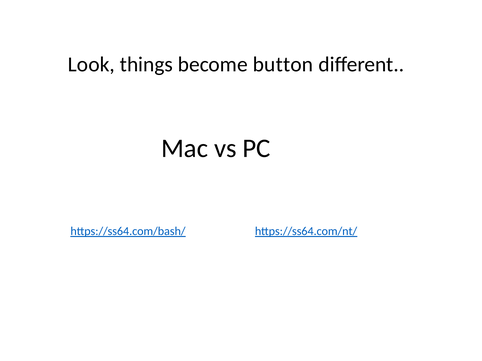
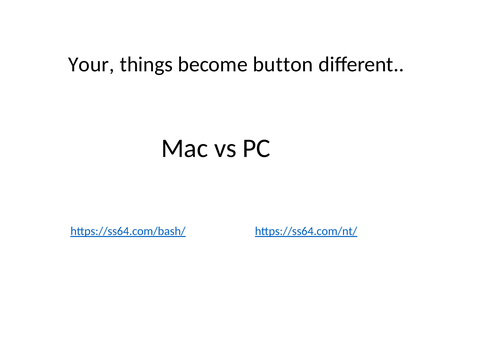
Look: Look -> Your
